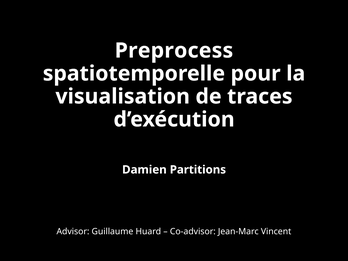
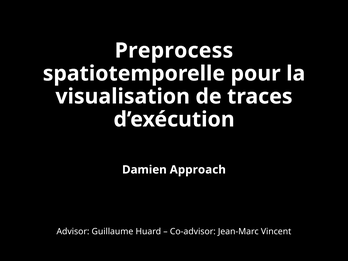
Partitions: Partitions -> Approach
